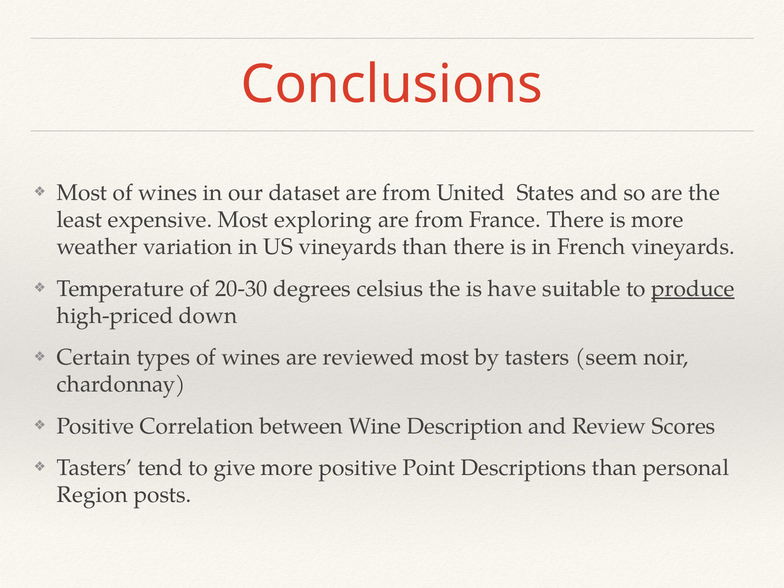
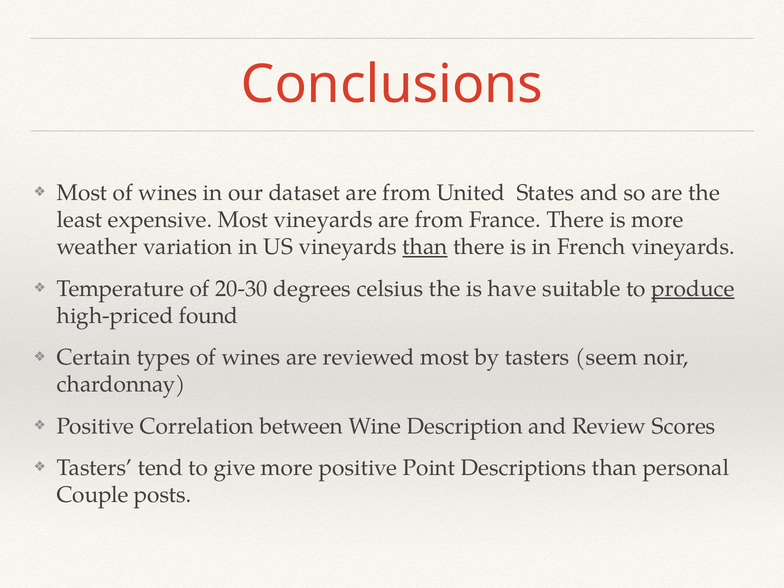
Most exploring: exploring -> vineyards
than at (425, 247) underline: none -> present
down: down -> found
Region: Region -> Couple
